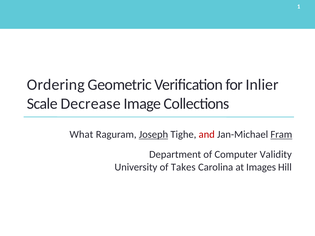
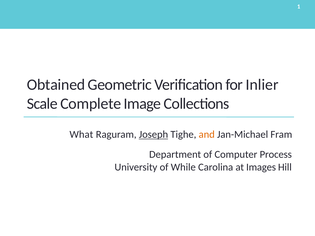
Ordering: Ordering -> Obtained
Decrease: Decrease -> Complete
and colour: red -> orange
Fram underline: present -> none
Validity: Validity -> Process
Takes: Takes -> While
